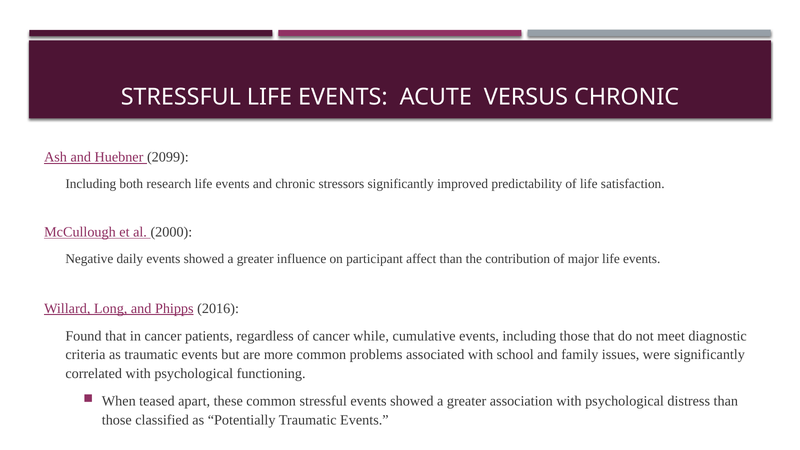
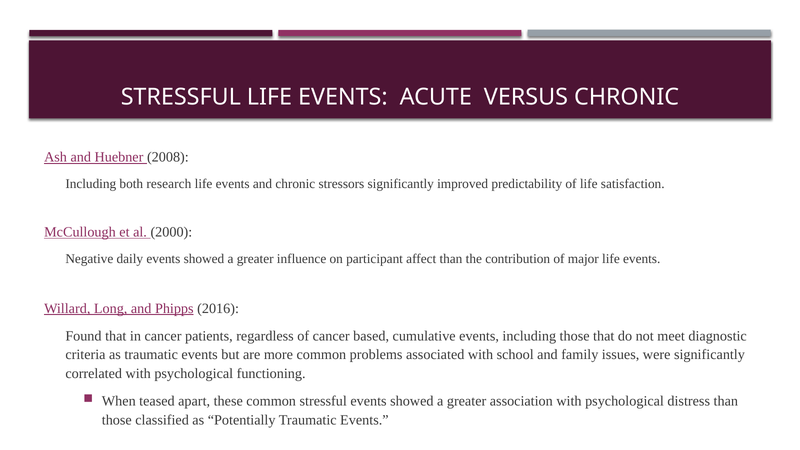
2099: 2099 -> 2008
while: while -> based
